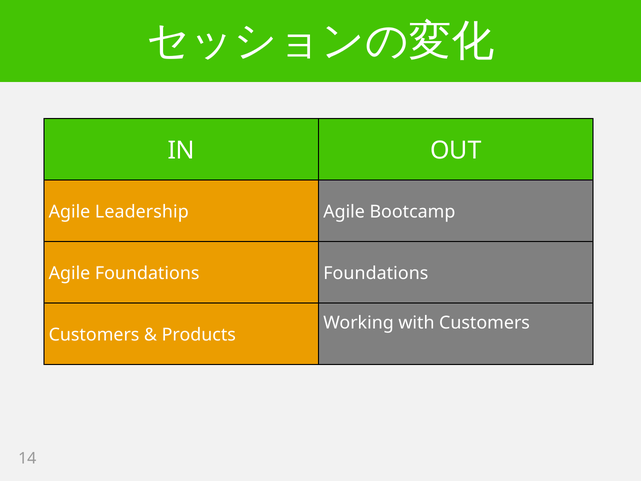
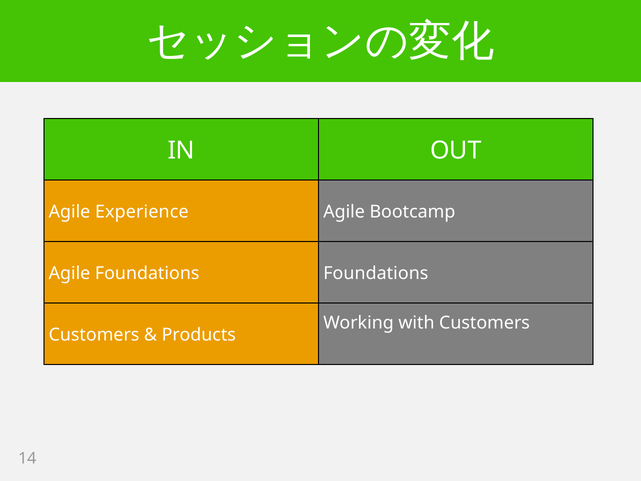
Leadership: Leadership -> Experience
